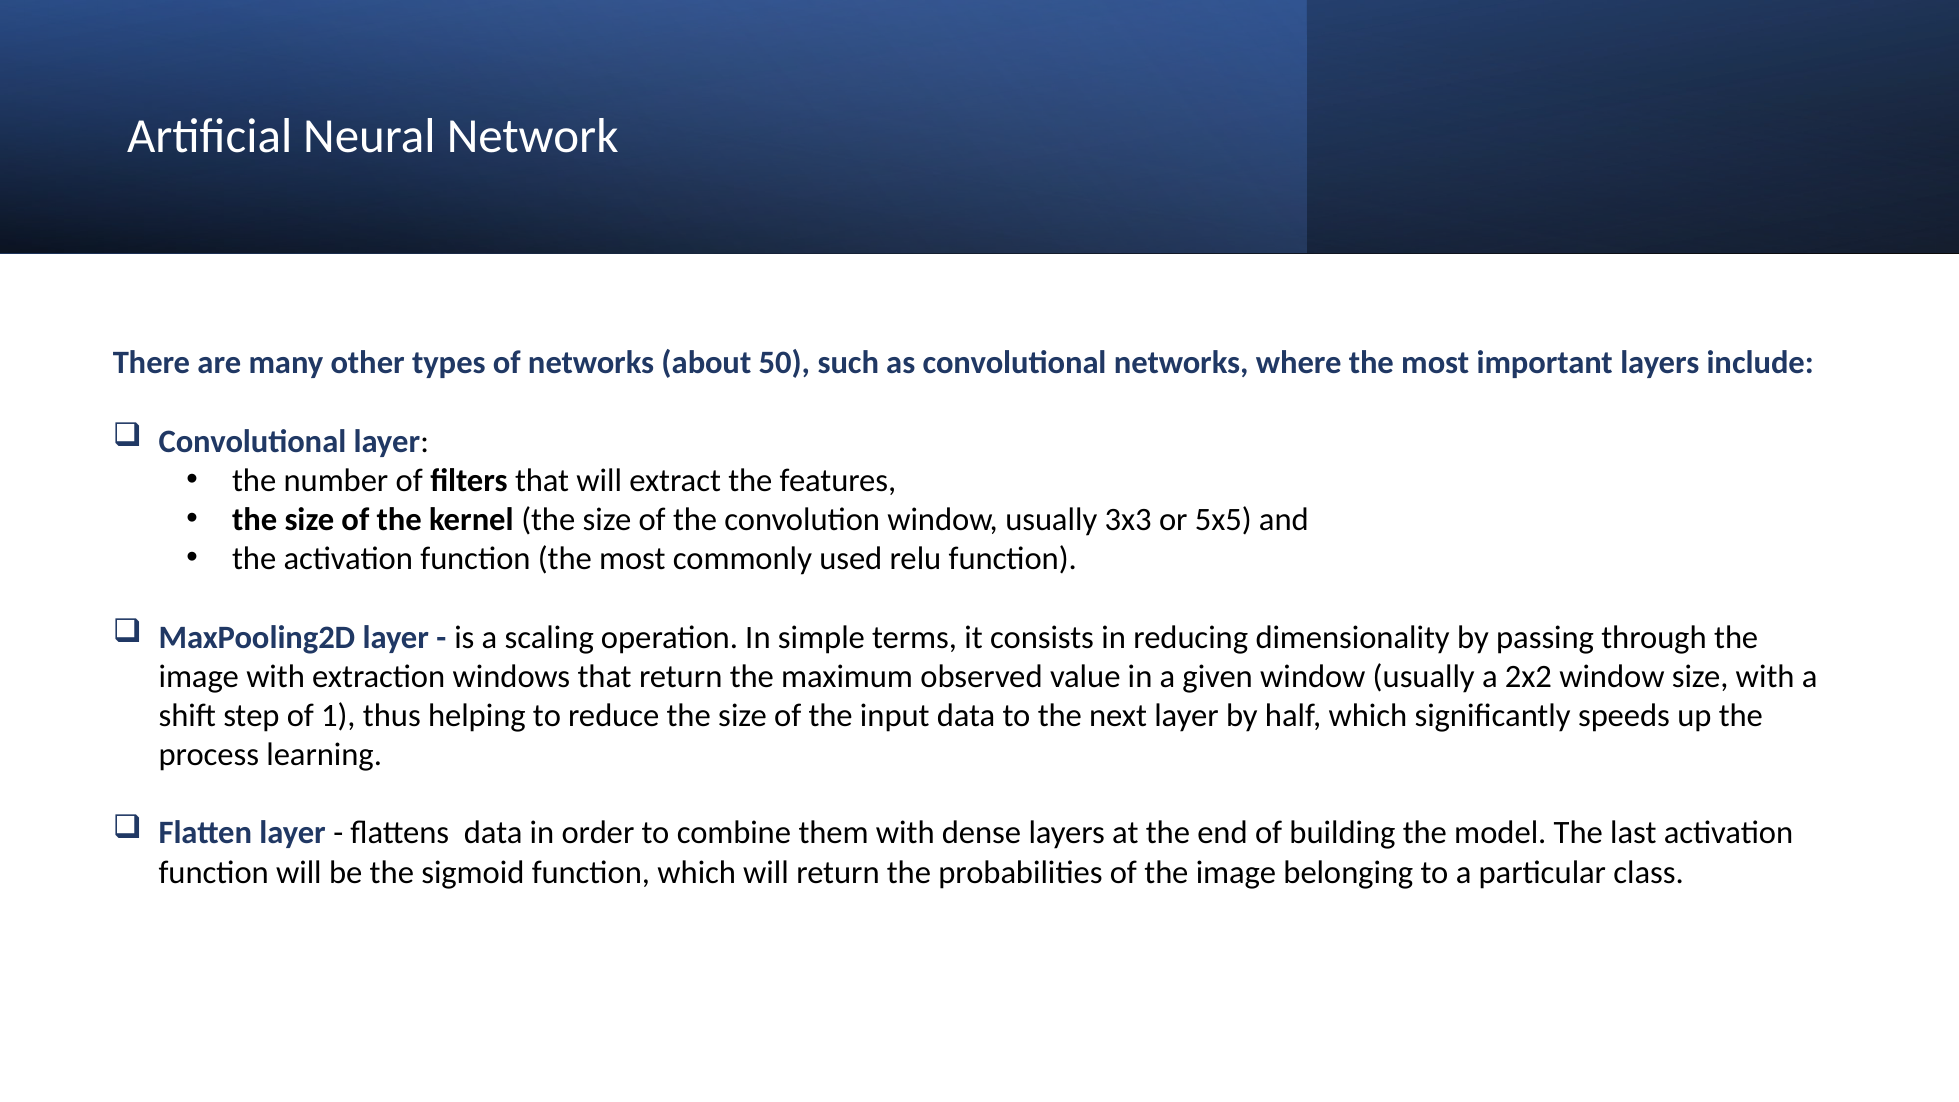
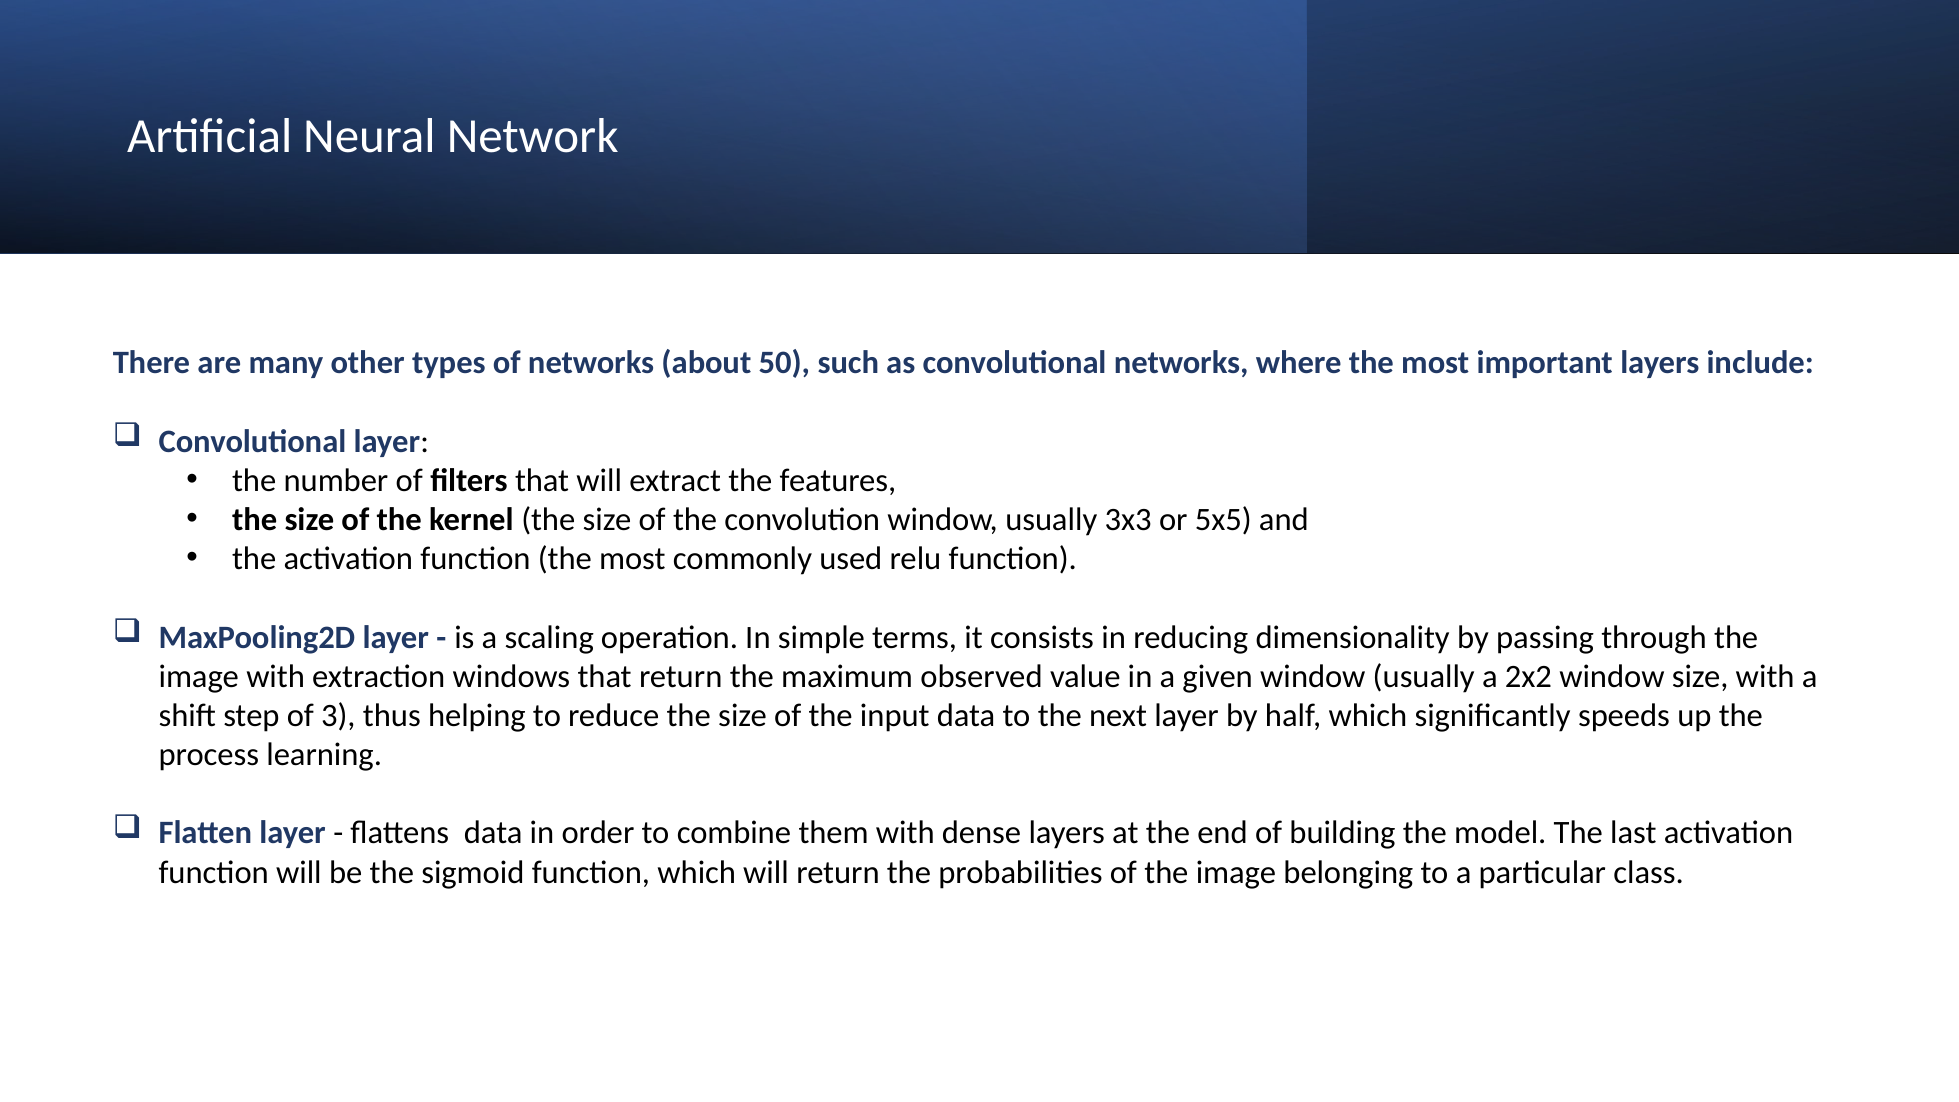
1: 1 -> 3
